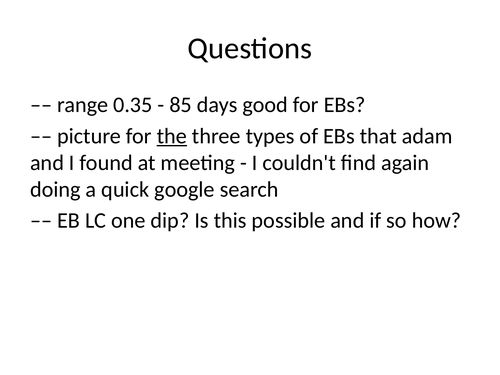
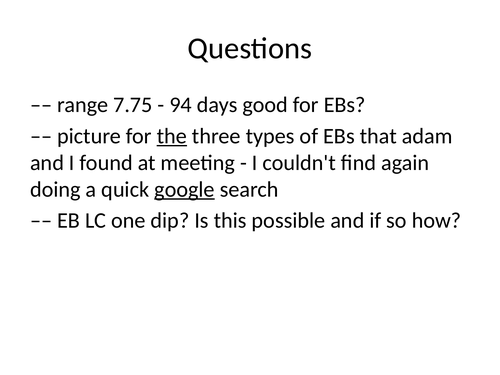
0.35: 0.35 -> 7.75
85: 85 -> 94
google underline: none -> present
